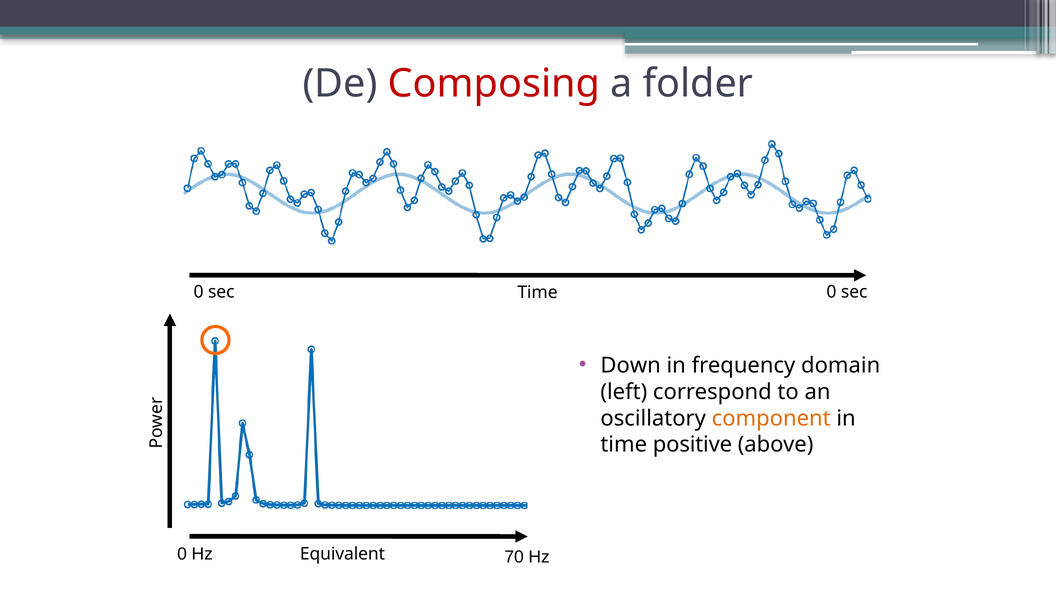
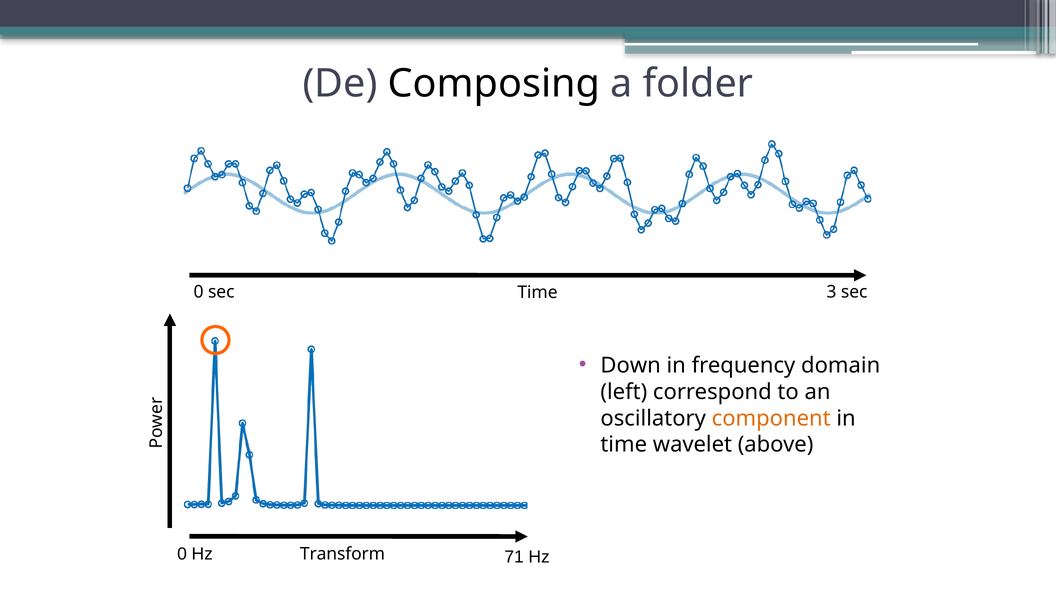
Composing colour: red -> black
sec 0: 0 -> 3
positive: positive -> wavelet
70: 70 -> 71
Equivalent: Equivalent -> Transform
